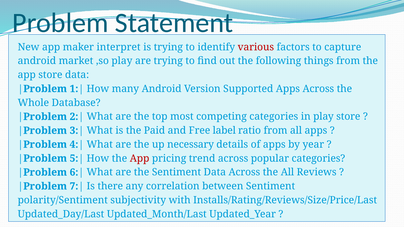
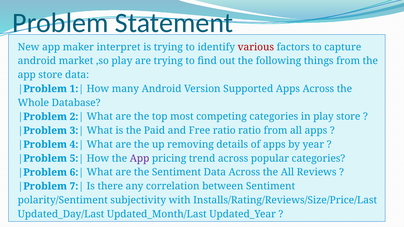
Free label: label -> ratio
necessary: necessary -> removing
App at (140, 159) colour: red -> purple
